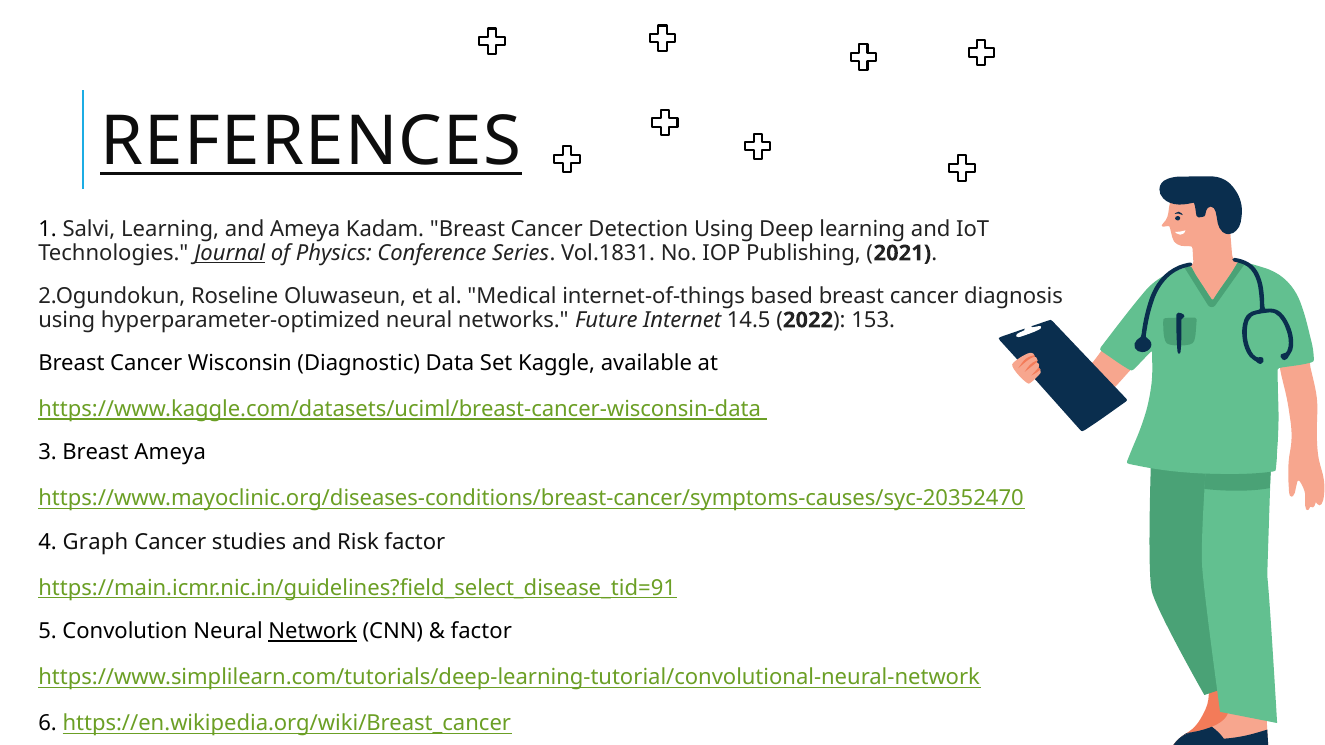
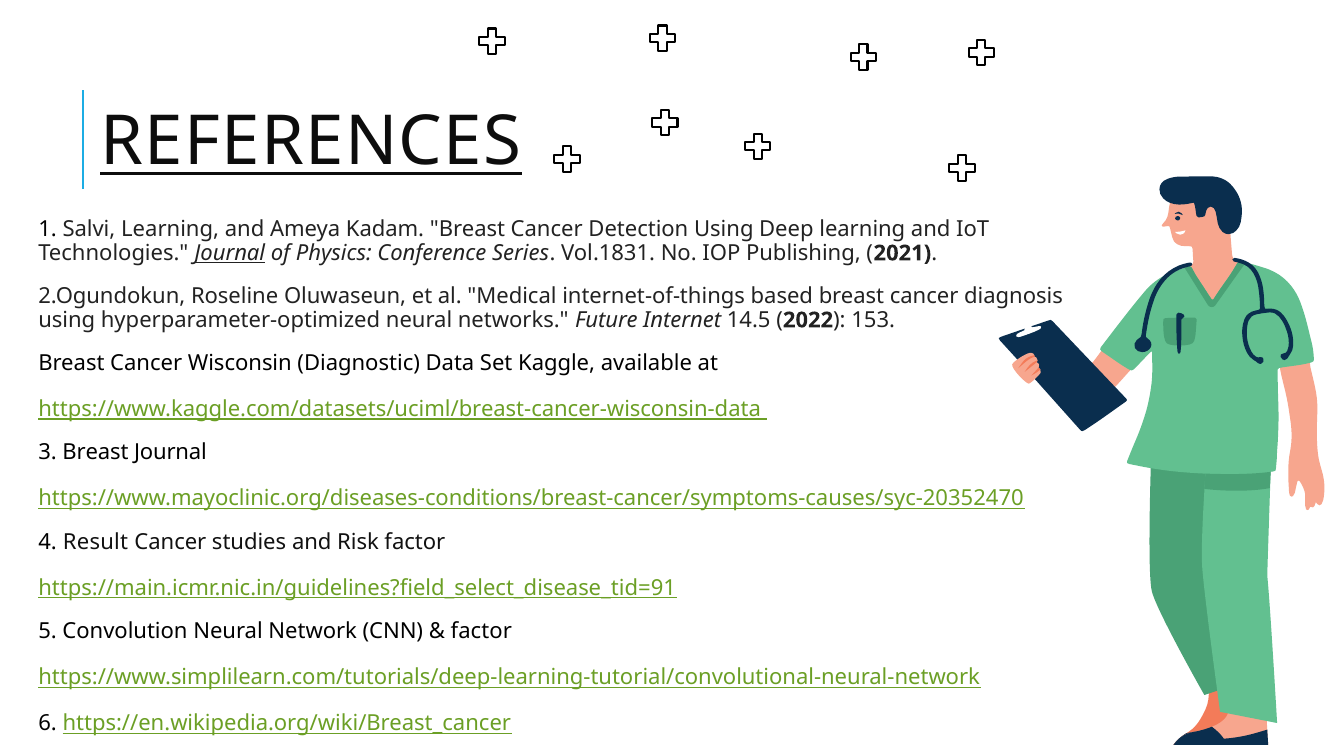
Breast Ameya: Ameya -> Journal
Graph: Graph -> Result
Network underline: present -> none
